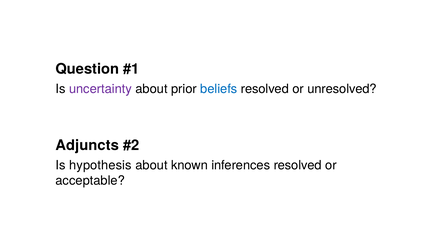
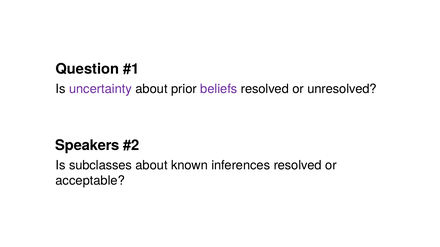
beliefs colour: blue -> purple
Adjuncts: Adjuncts -> Speakers
hypothesis: hypothesis -> subclasses
